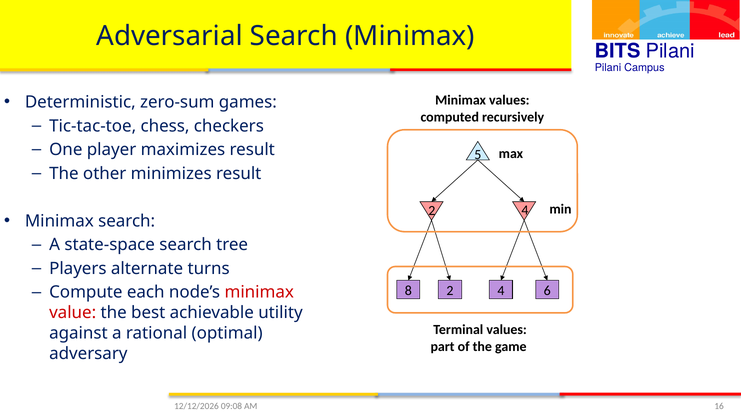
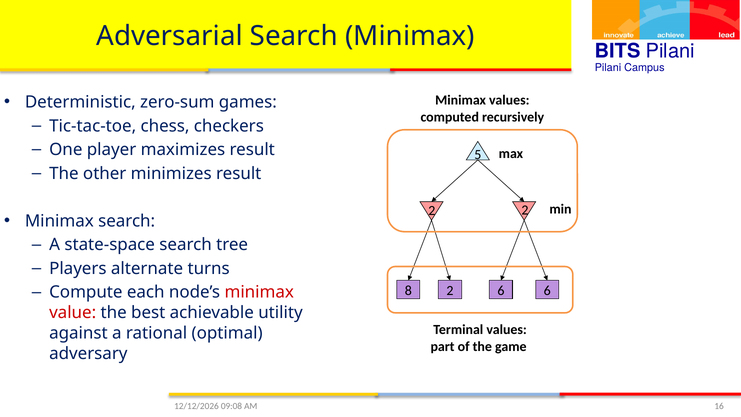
4 at (525, 210): 4 -> 2
8 2 4: 4 -> 6
